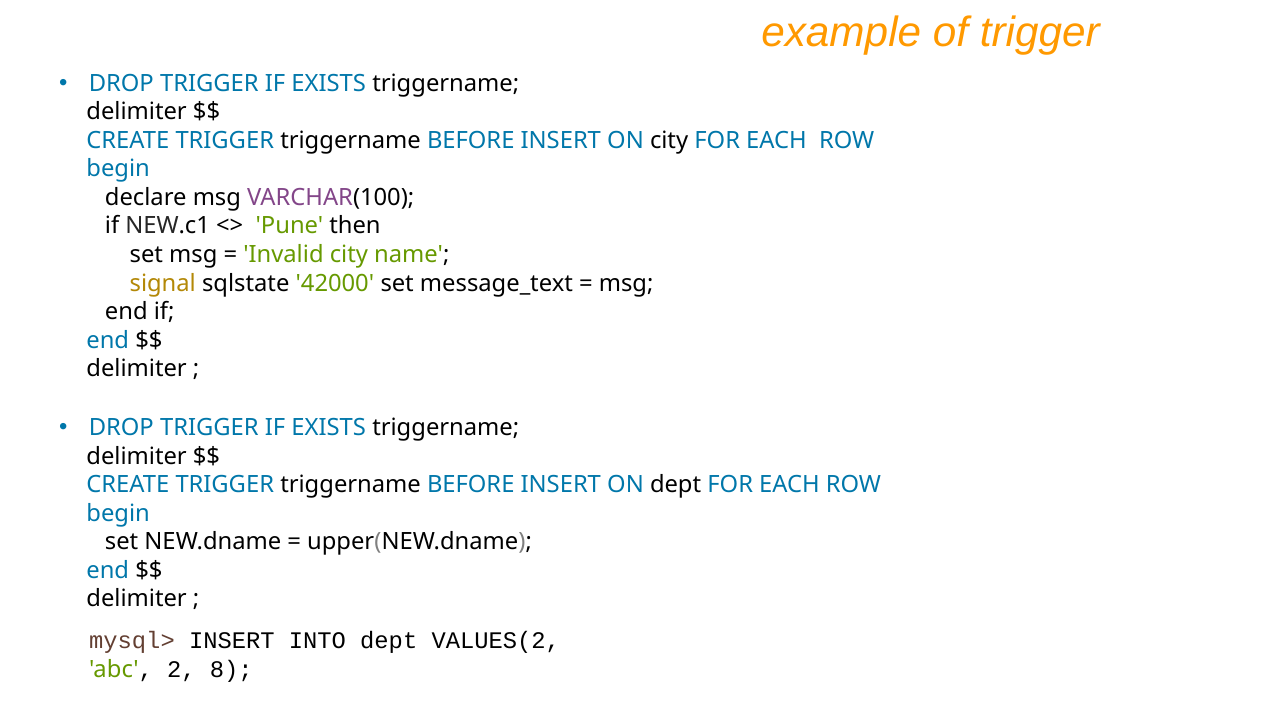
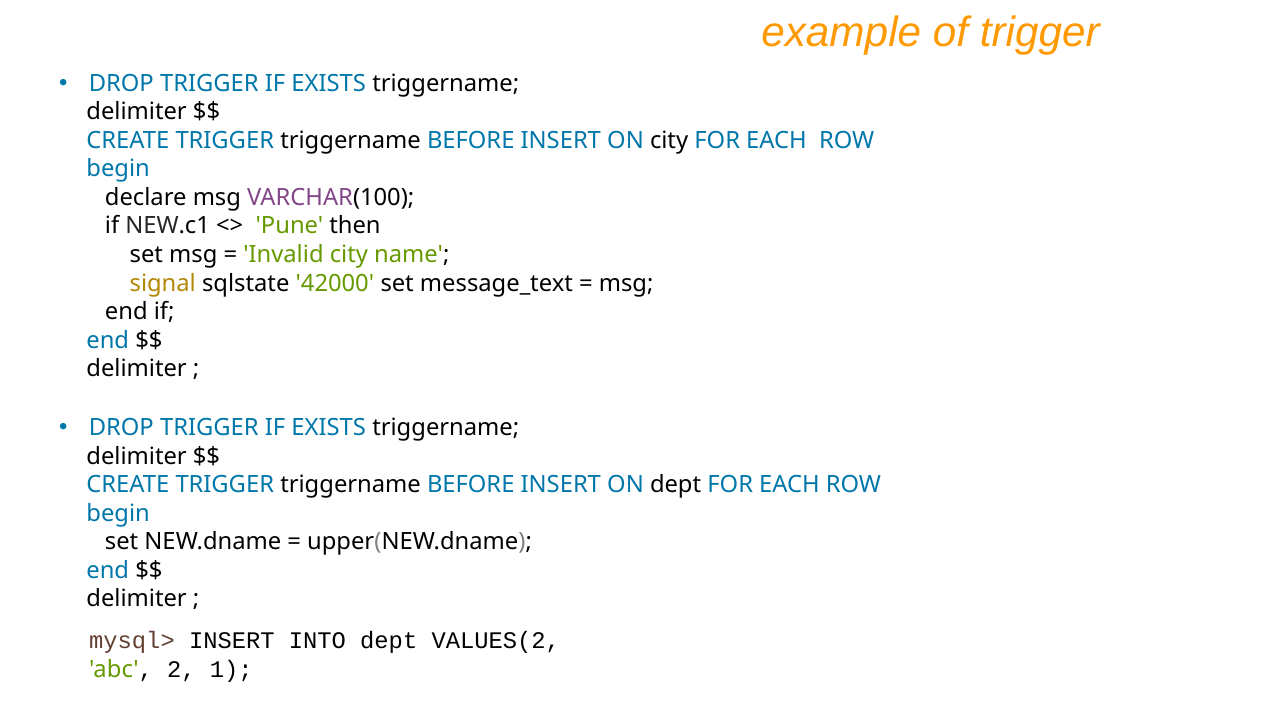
8: 8 -> 1
